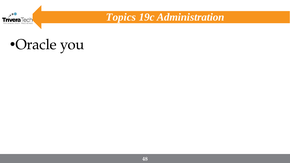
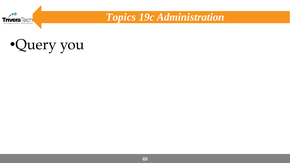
Oracle: Oracle -> Query
